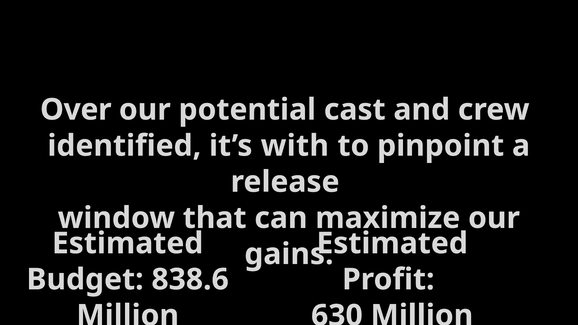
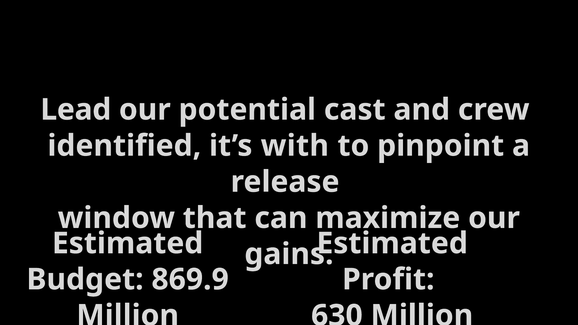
Over: Over -> Lead
838.6: 838.6 -> 869.9
